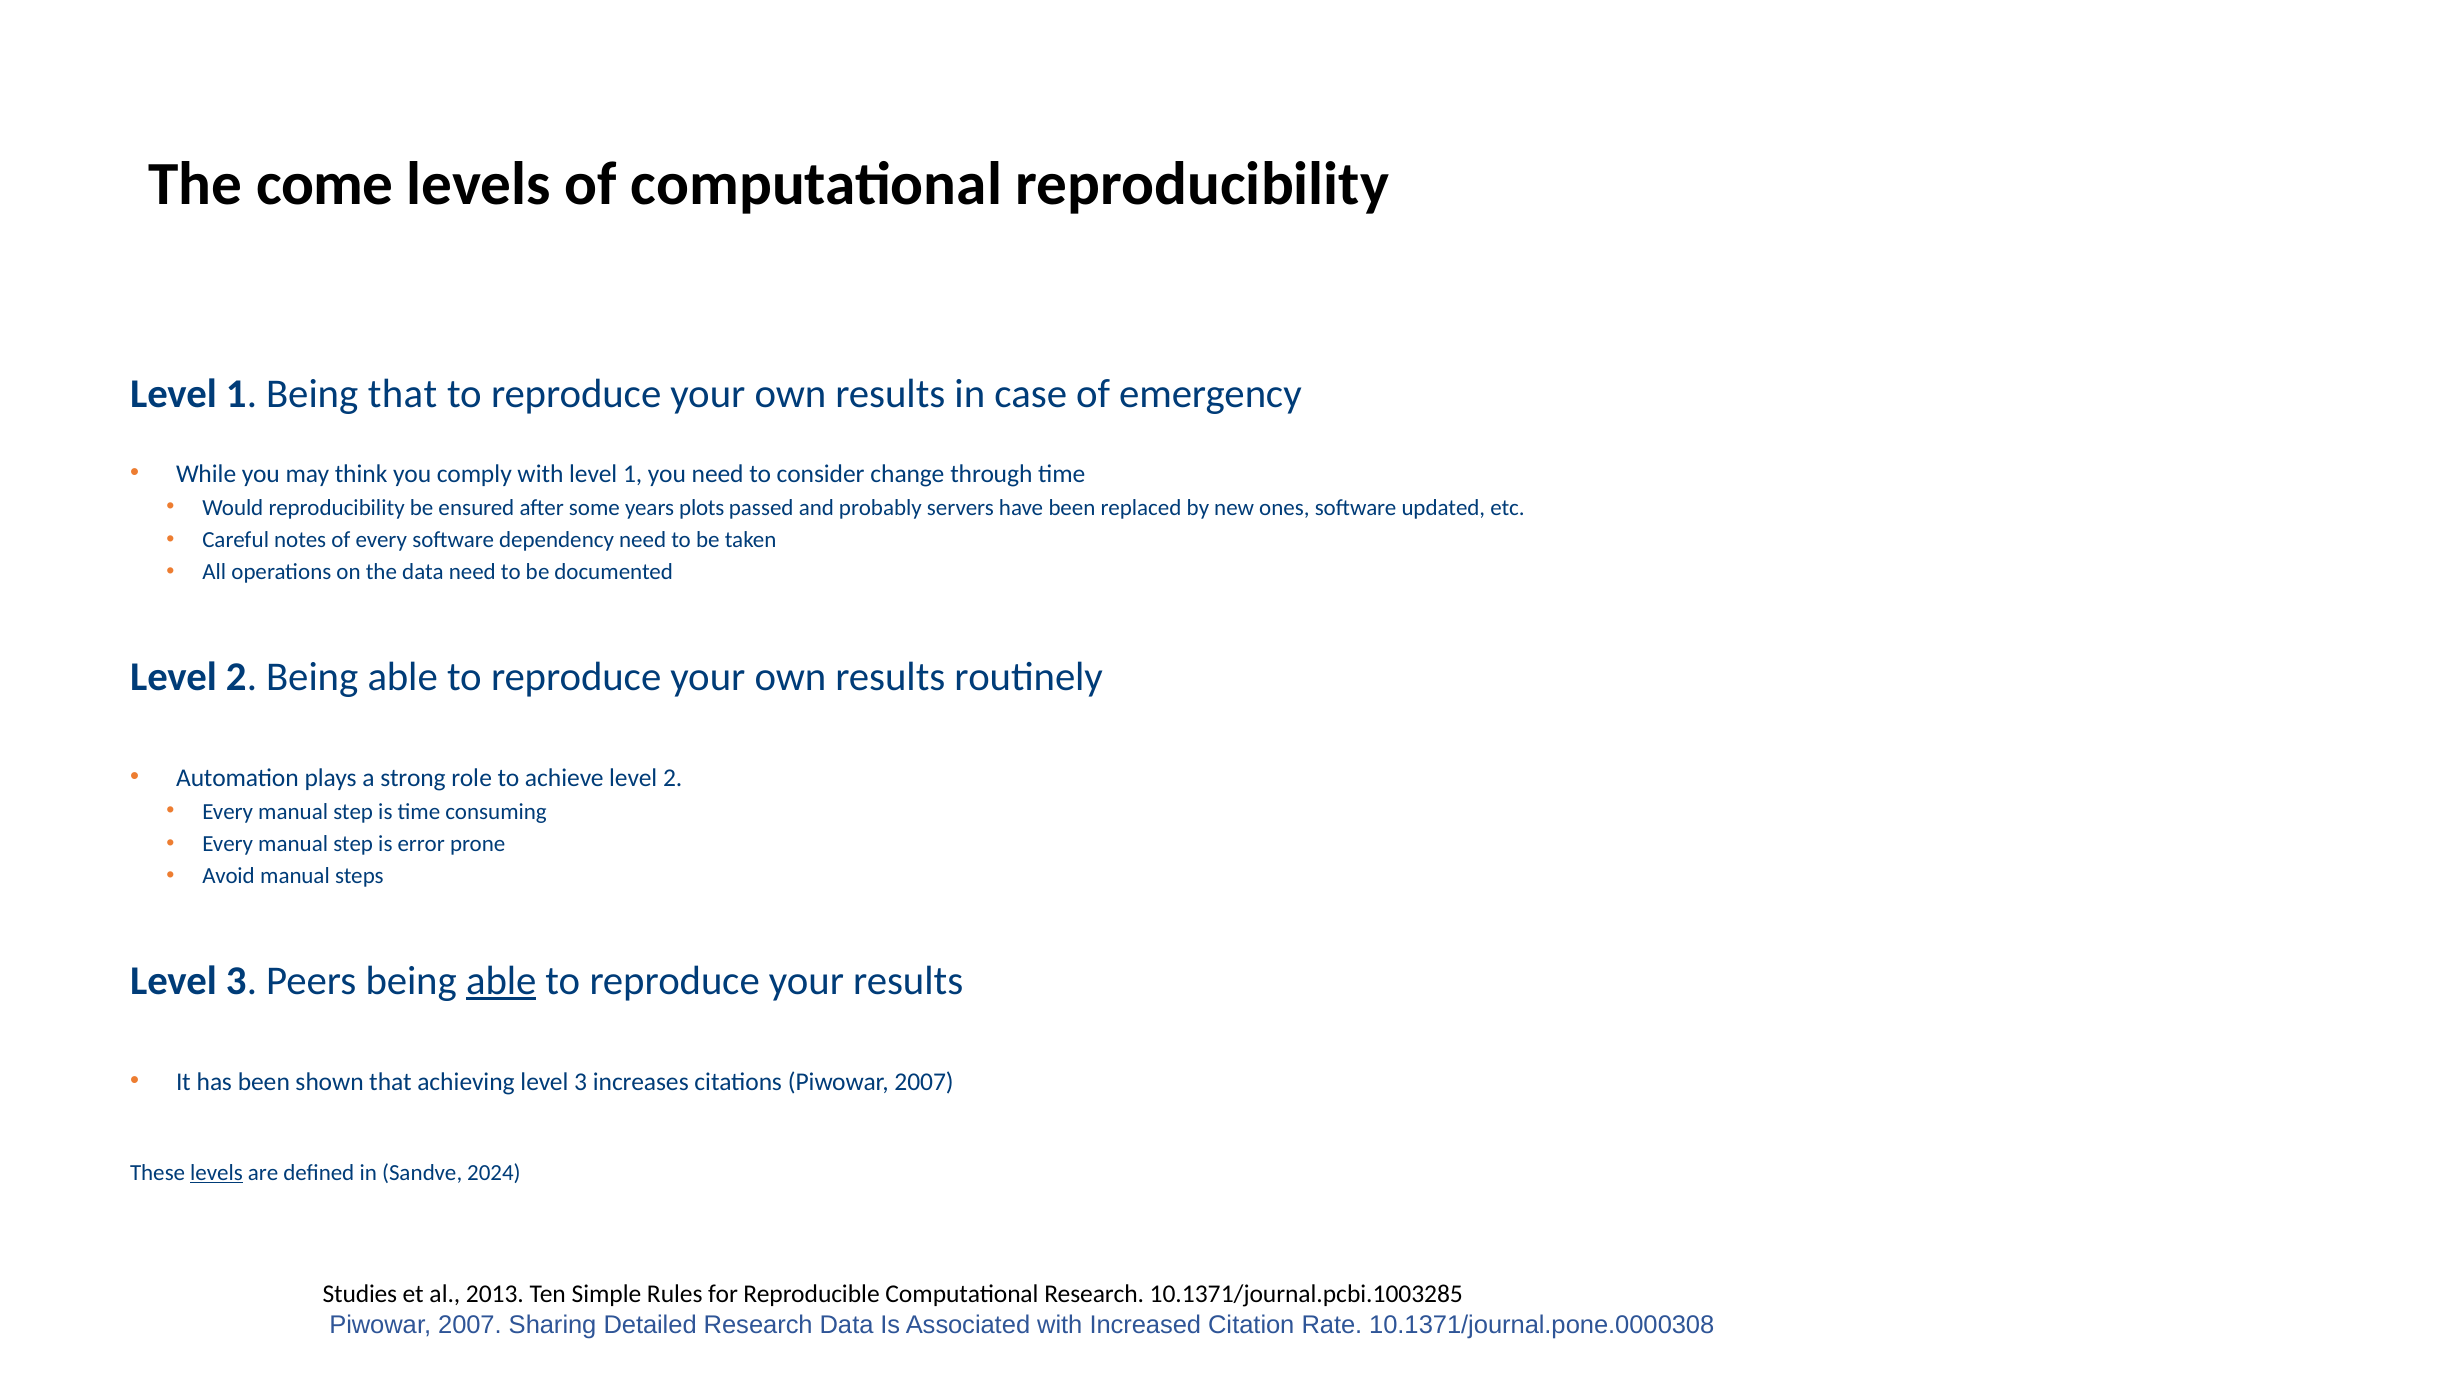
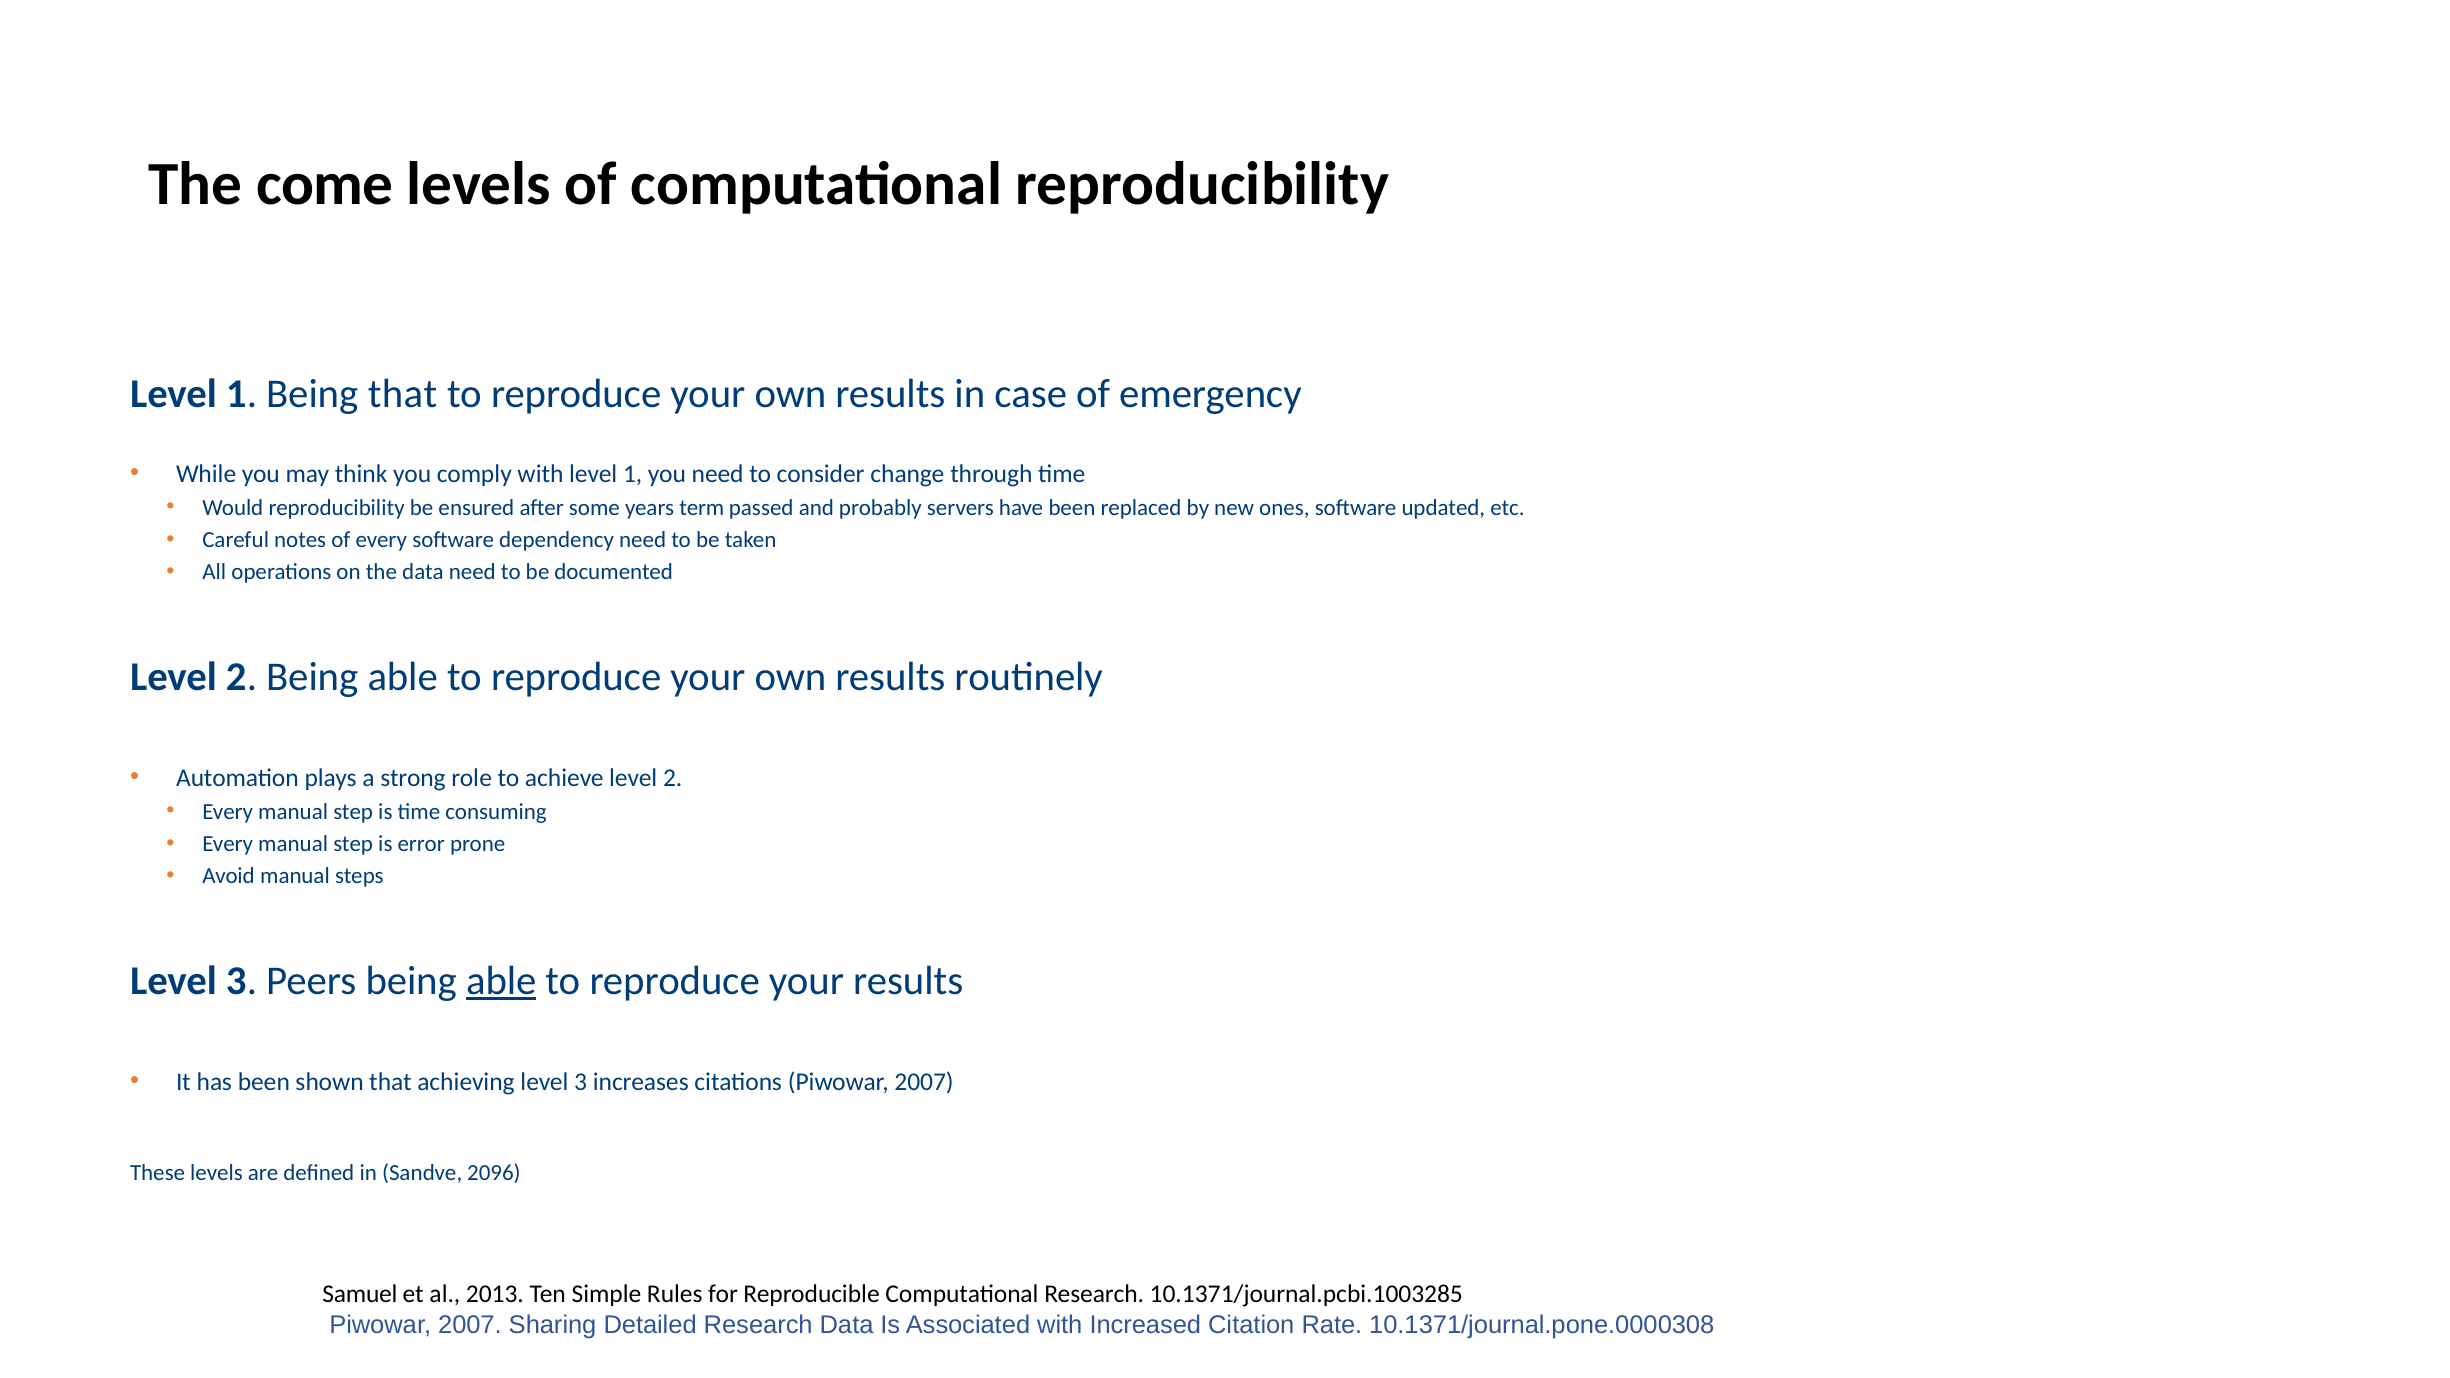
plots: plots -> term
levels at (217, 1173) underline: present -> none
2024: 2024 -> 2096
Studies: Studies -> Samuel
